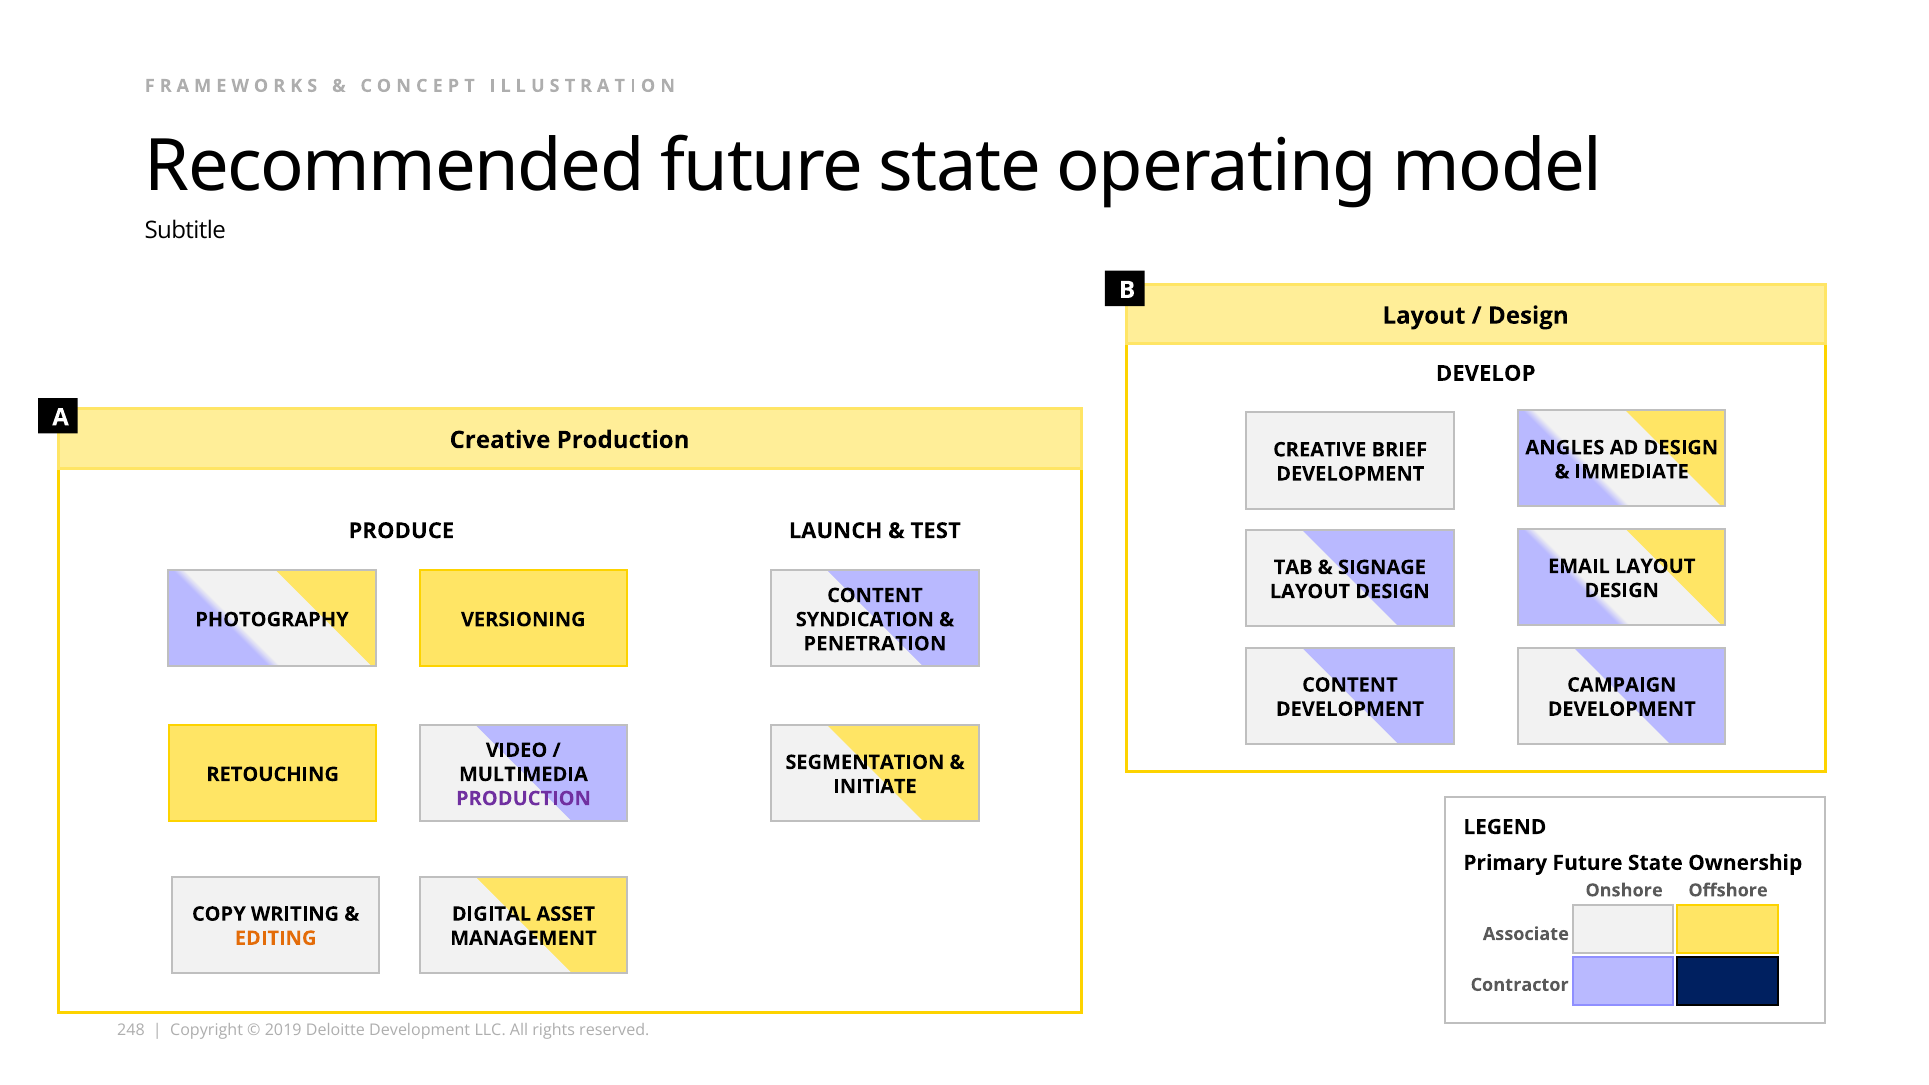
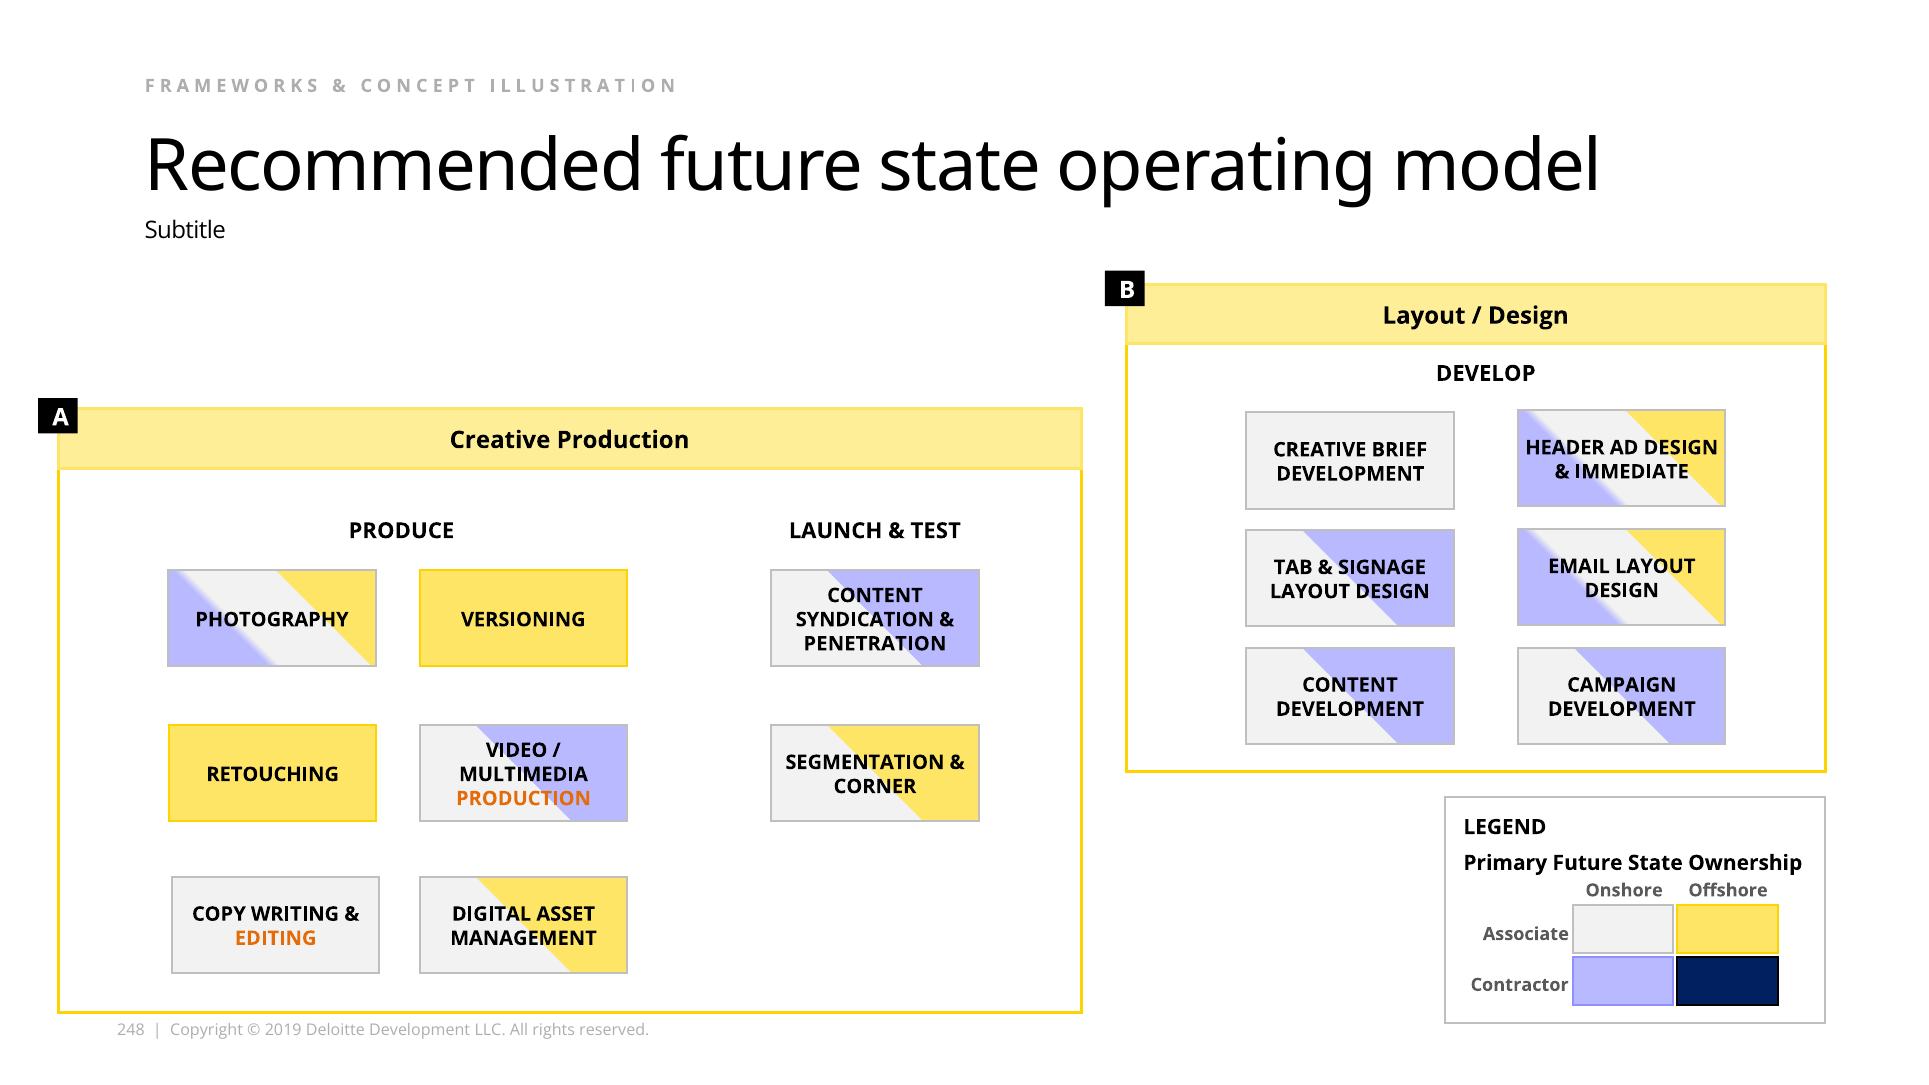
ANGLES: ANGLES -> HEADER
INITIATE: INITIATE -> CORNER
PRODUCTION at (523, 799) colour: purple -> orange
